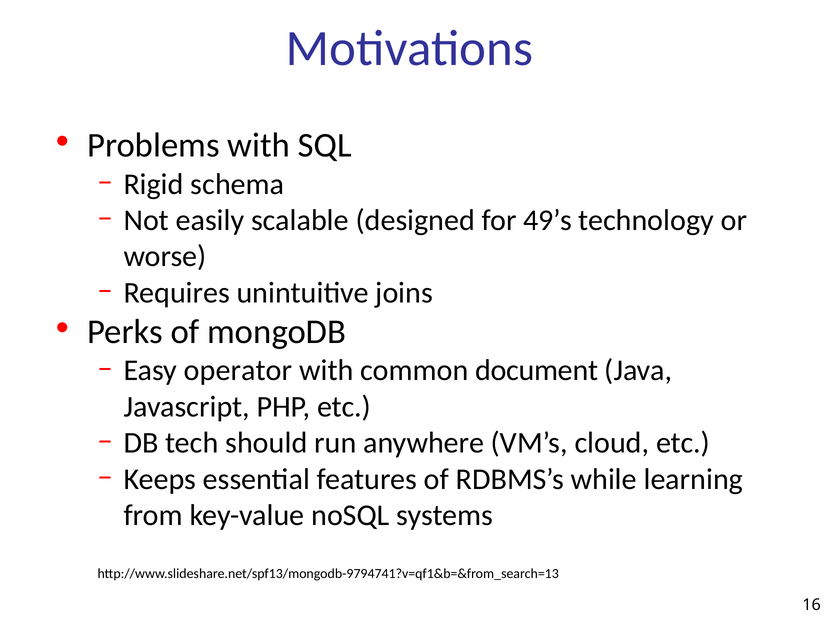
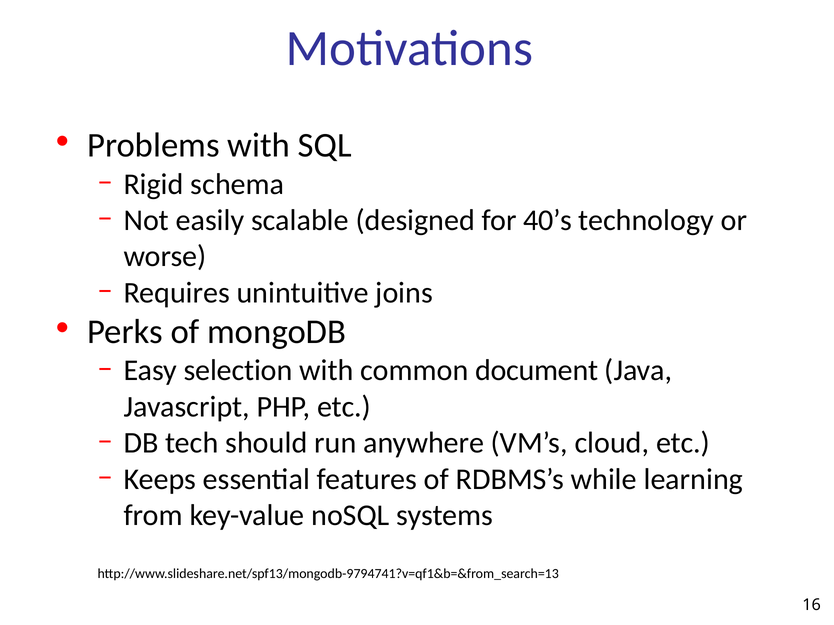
49’s: 49’s -> 40’s
operator: operator -> selection
